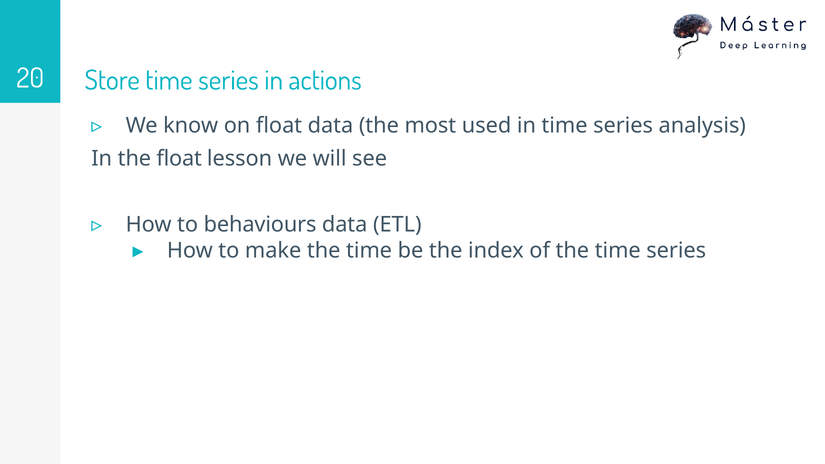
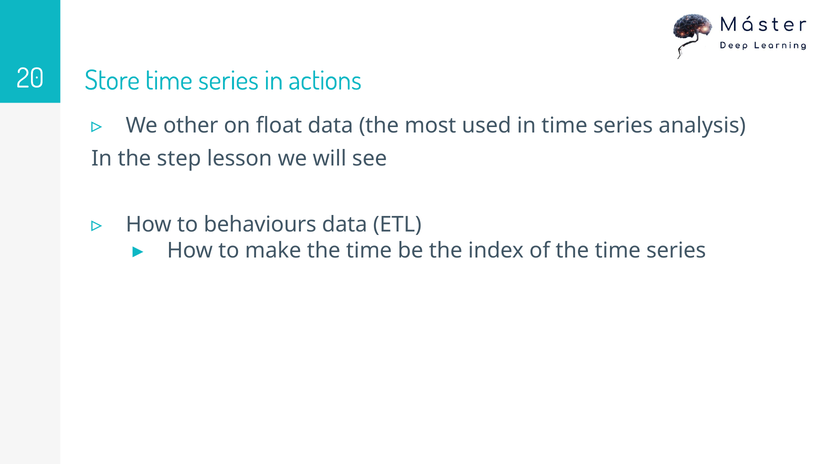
know: know -> other
the float: float -> step
